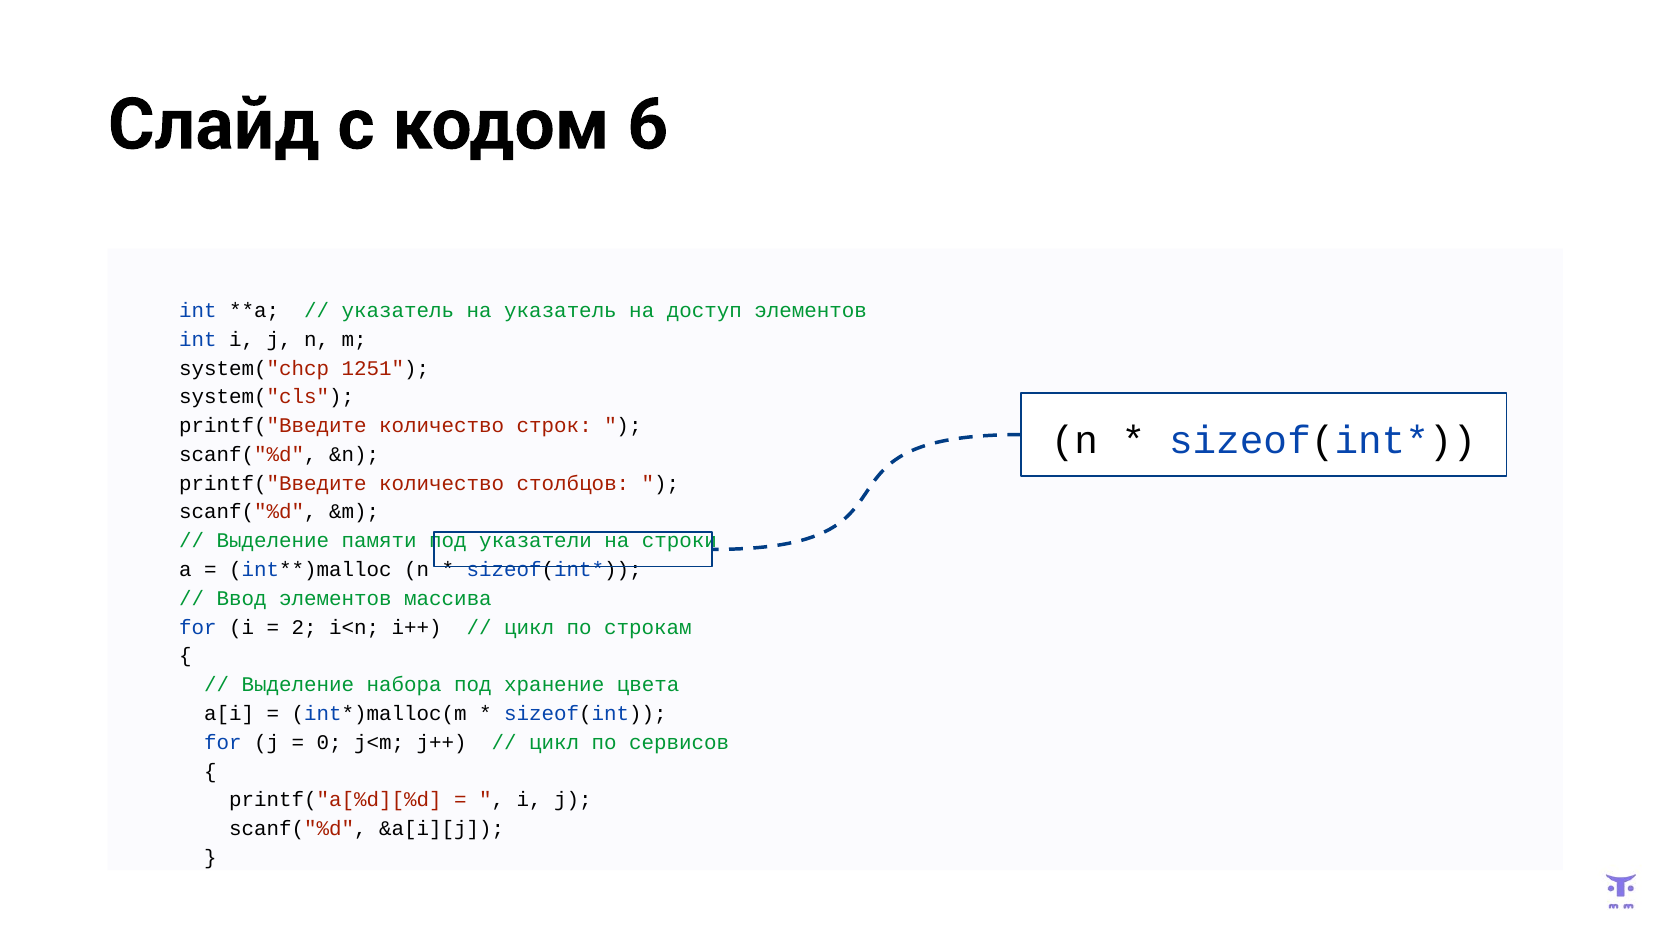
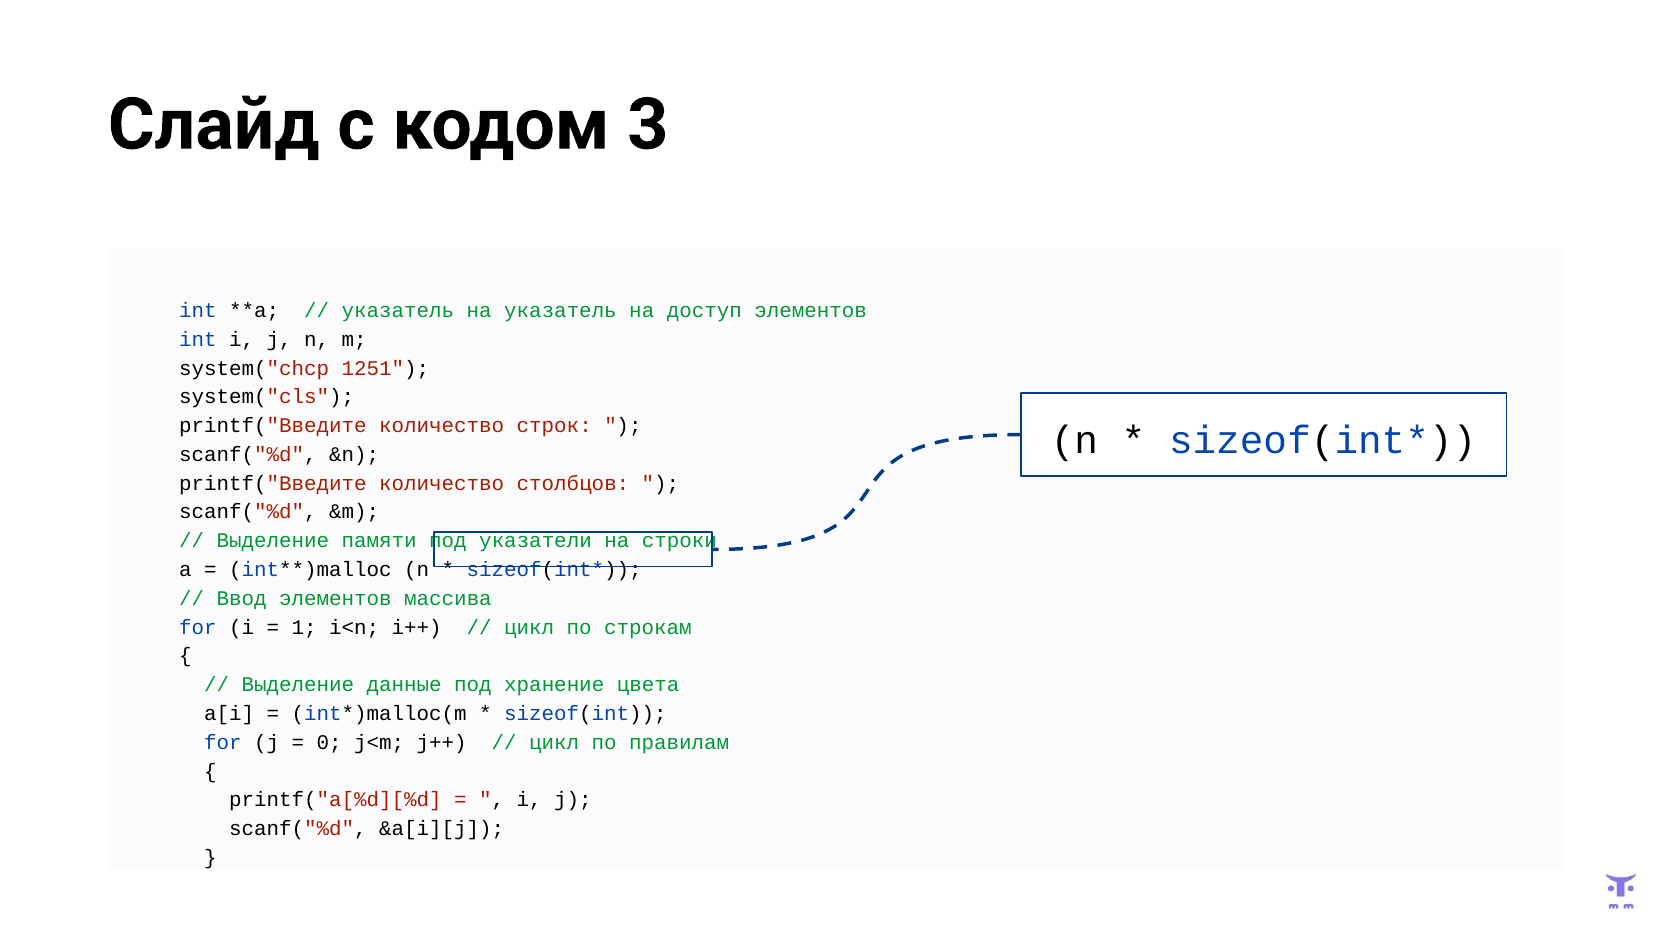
6: 6 -> 3
2: 2 -> 1
набора: набора -> данные
сервисов: сервисов -> правилам
